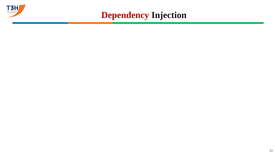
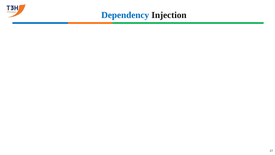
Dependency colour: red -> blue
